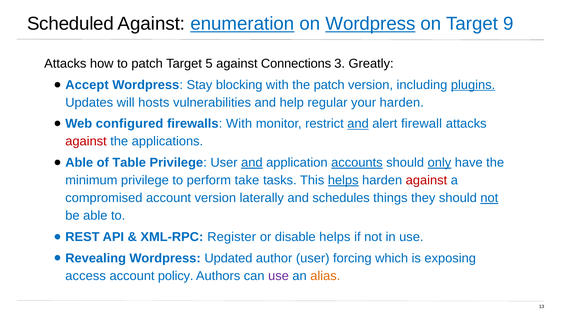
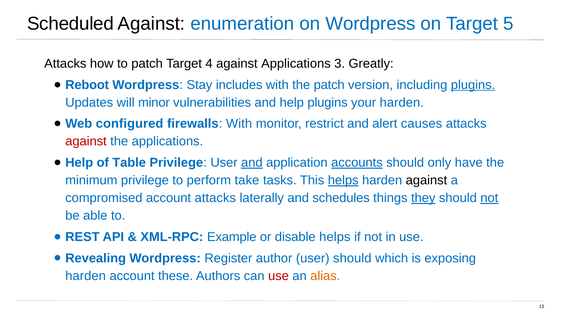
enumeration underline: present -> none
Wordpress at (370, 24) underline: present -> none
9: 9 -> 5
5: 5 -> 4
against Connections: Connections -> Applications
Accept: Accept -> Reboot
blocking: blocking -> includes
hosts: hosts -> minor
help regular: regular -> plugins
and at (358, 124) underline: present -> none
firewall: firewall -> causes
Able at (79, 163): Able -> Help
only underline: present -> none
against at (426, 181) colour: red -> black
account version: version -> attacks
they underline: none -> present
Register: Register -> Example
Updated: Updated -> Register
user forcing: forcing -> should
access at (86, 276): access -> harden
policy: policy -> these
use at (278, 276) colour: purple -> red
